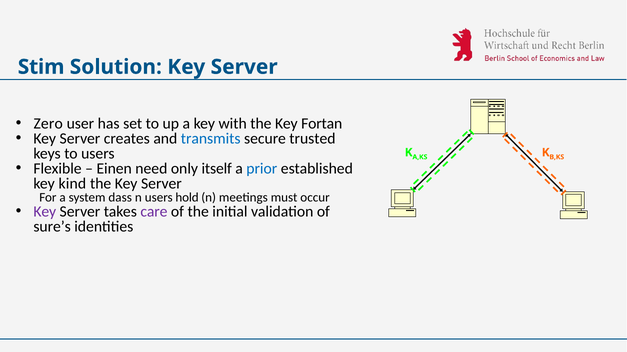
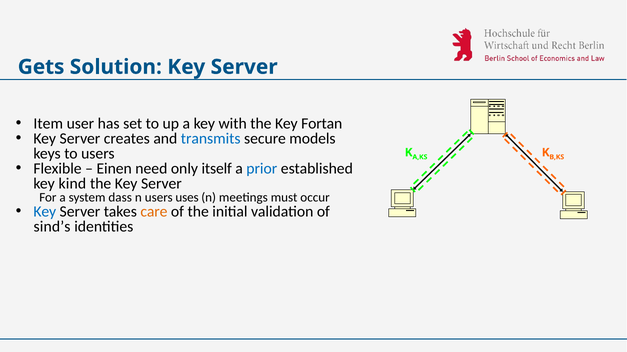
Stim: Stim -> Gets
Zero: Zero -> Item
trusted: trusted -> models
hold: hold -> uses
Key at (45, 212) colour: purple -> blue
care colour: purple -> orange
sure’s: sure’s -> sind’s
